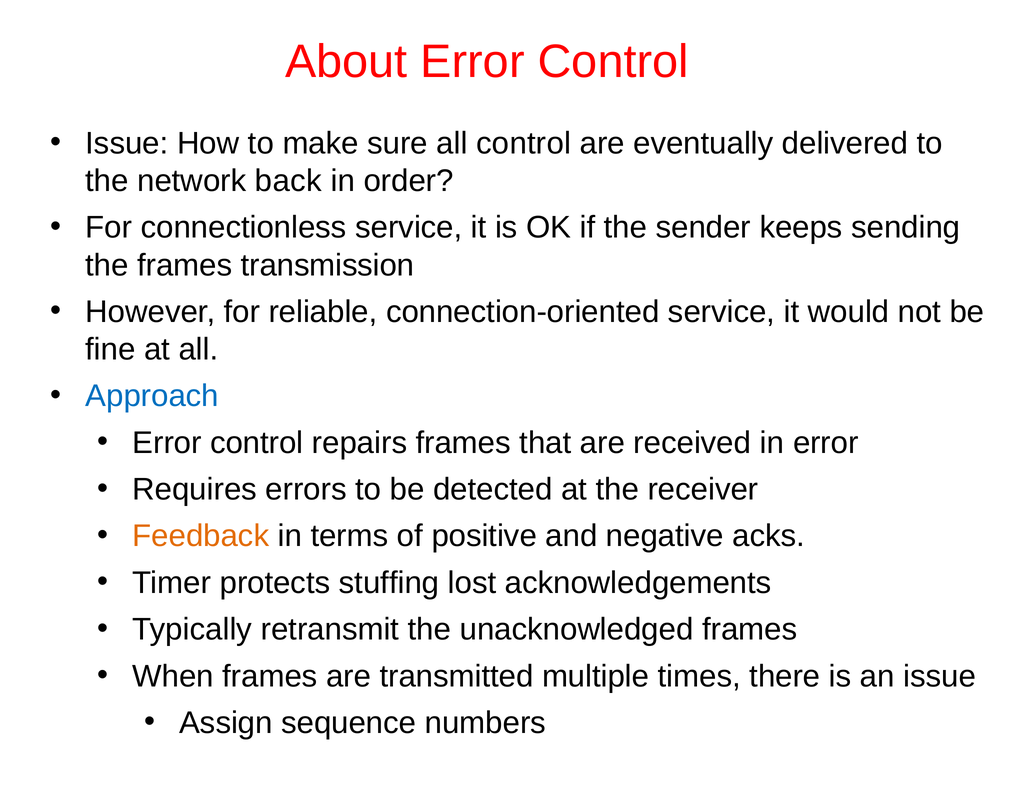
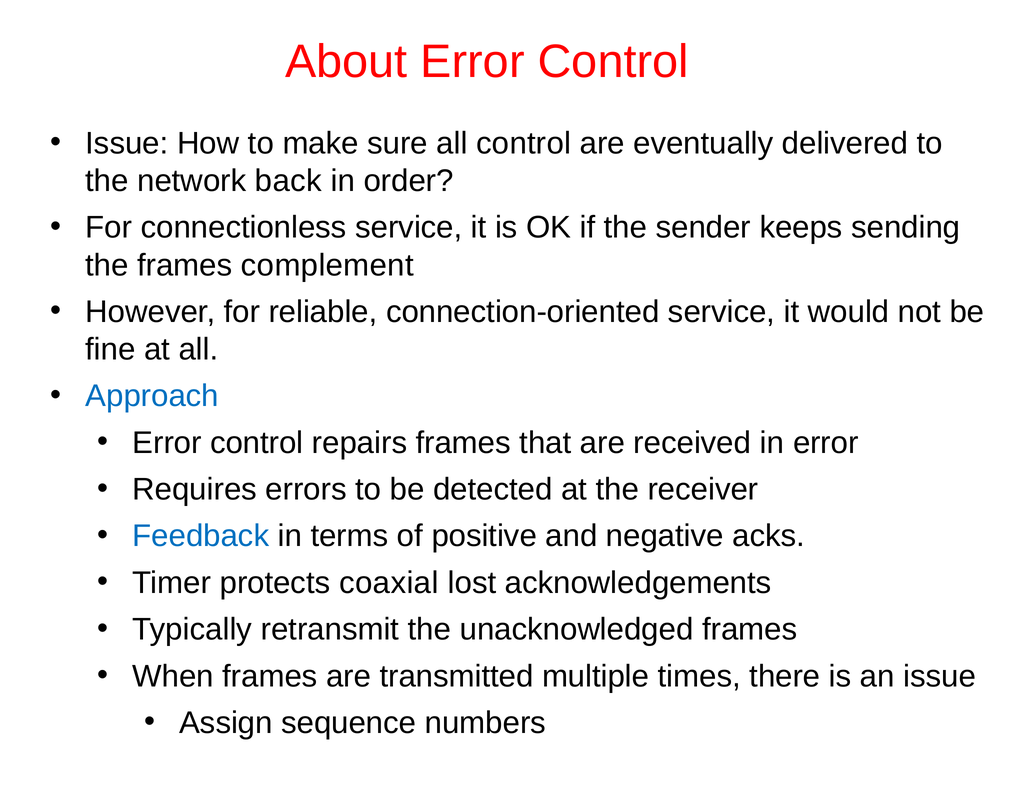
transmission: transmission -> complement
Feedback colour: orange -> blue
stuffing: stuffing -> coaxial
